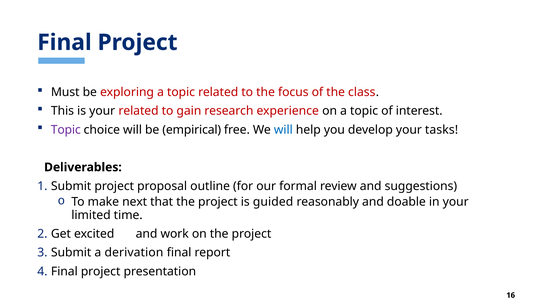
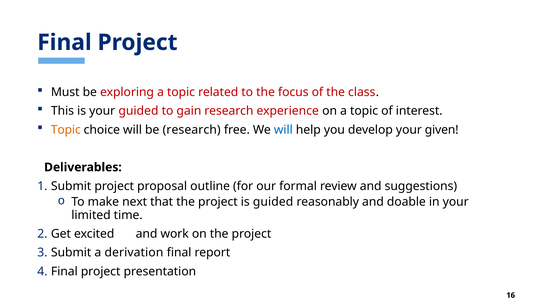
your related: related -> guided
Topic at (66, 130) colour: purple -> orange
be empirical: empirical -> research
tasks: tasks -> given
